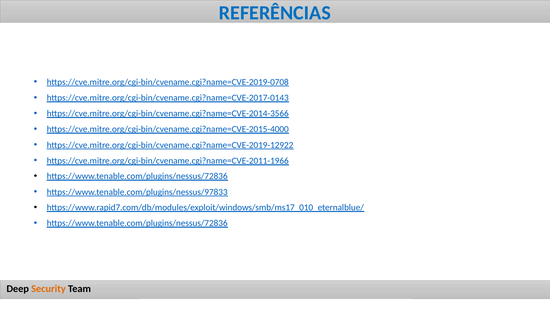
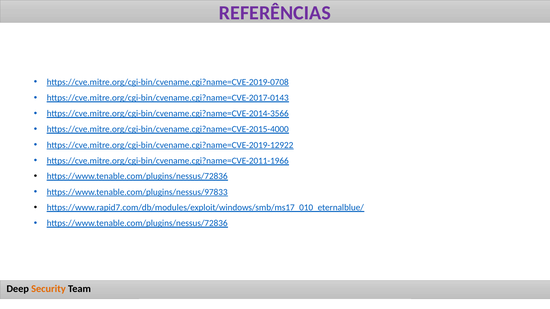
REFERÊNCIAS colour: blue -> purple
